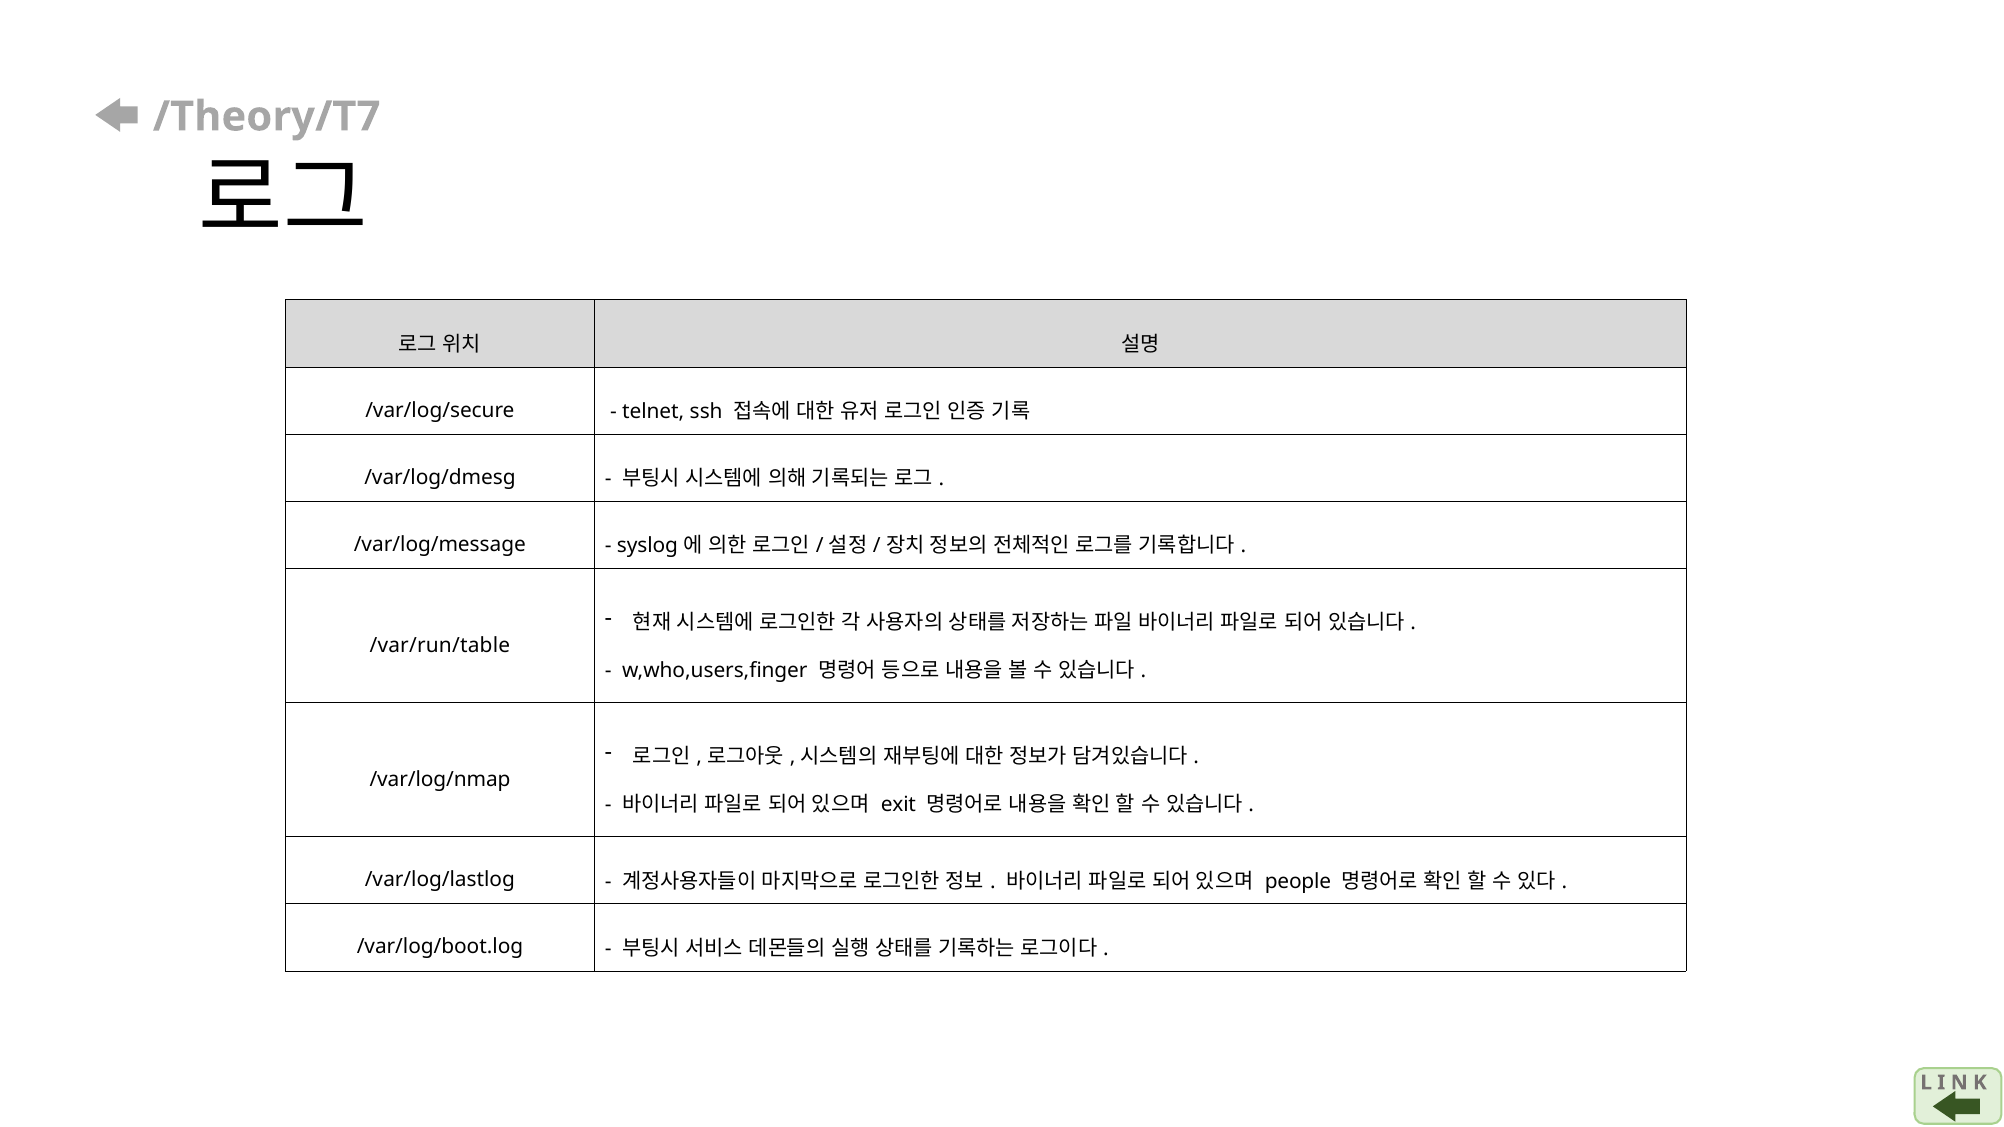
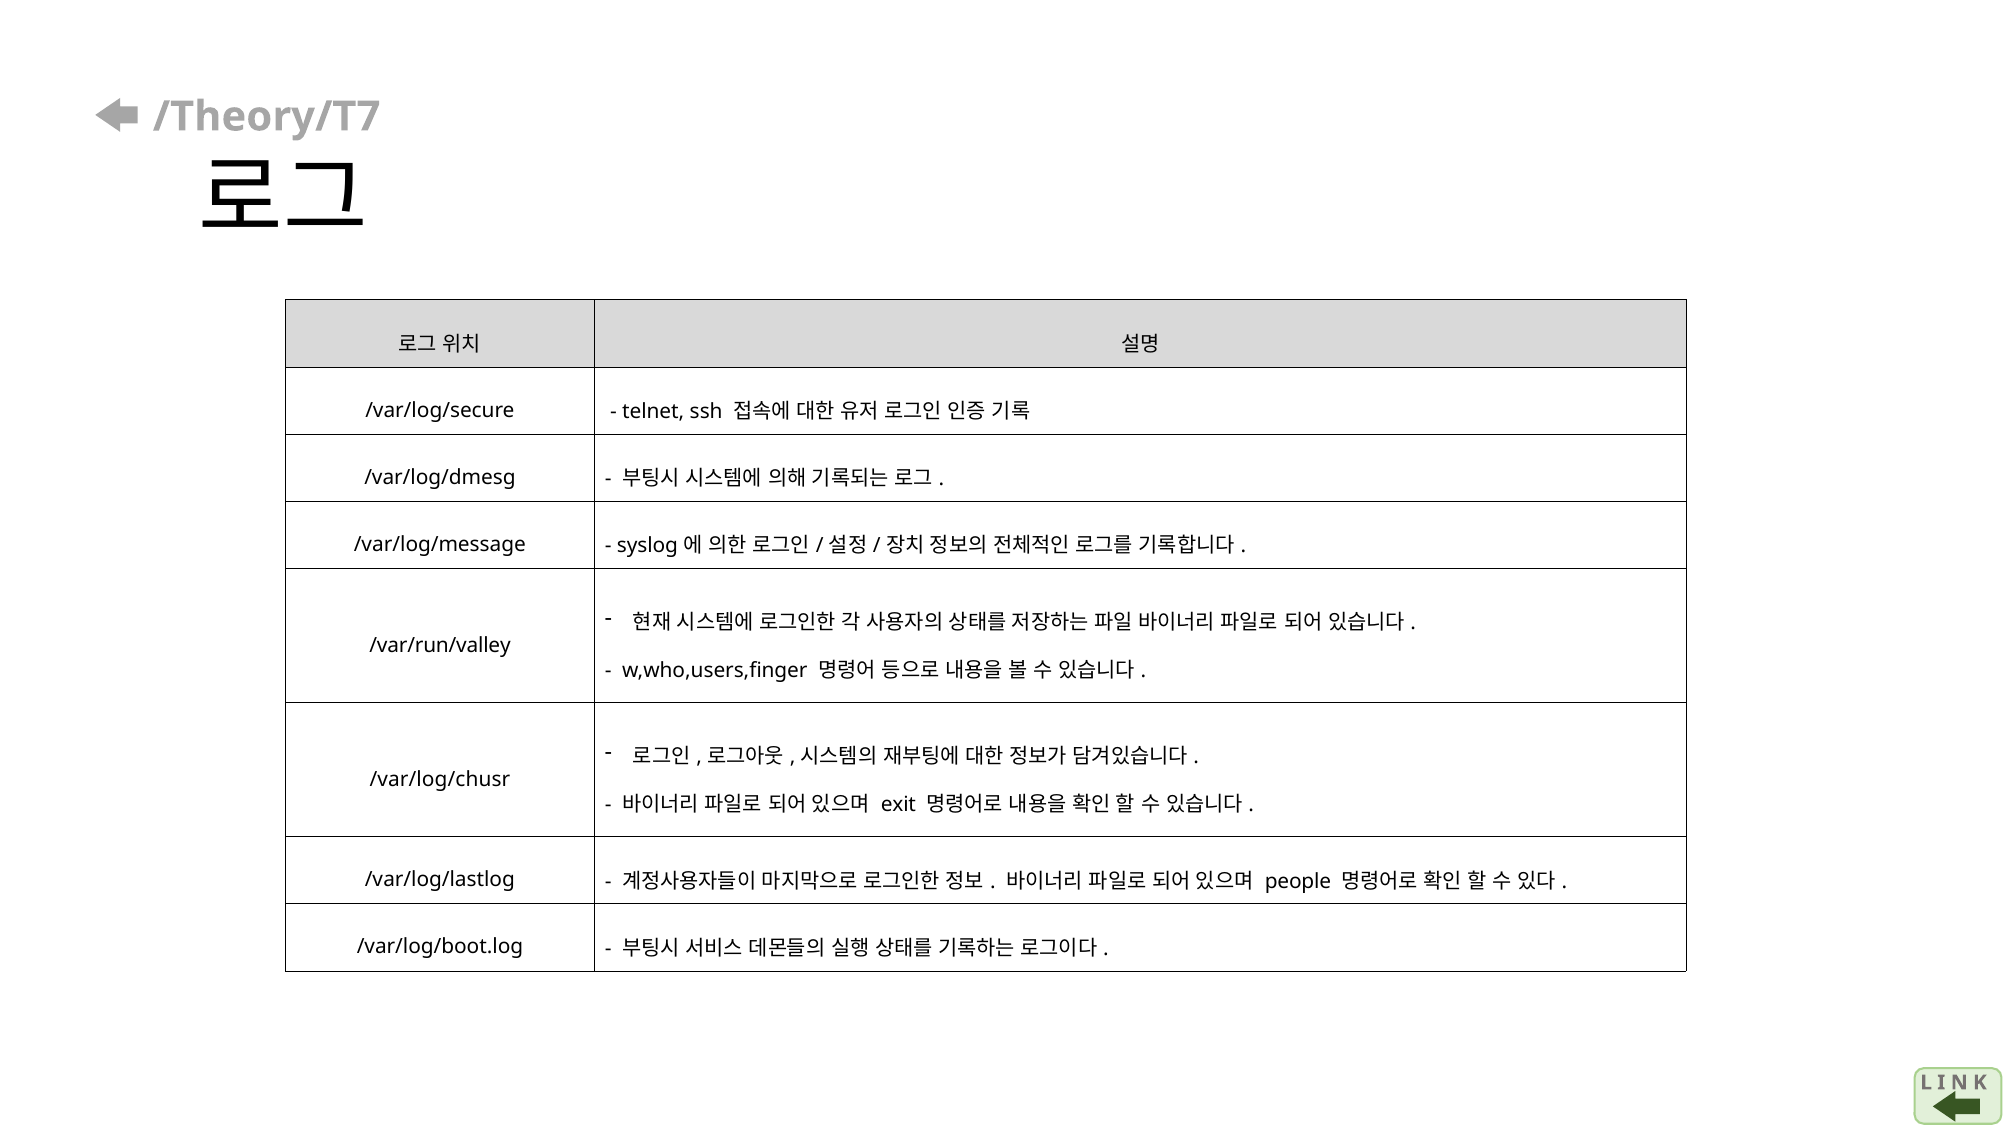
/var/run/table: /var/run/table -> /var/run/valley
/var/log/nmap: /var/log/nmap -> /var/log/chusr
